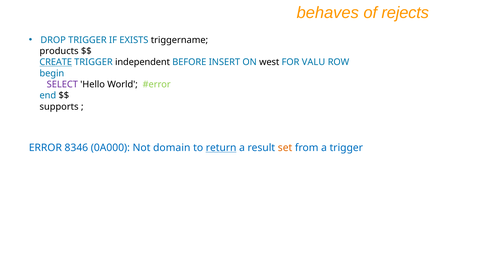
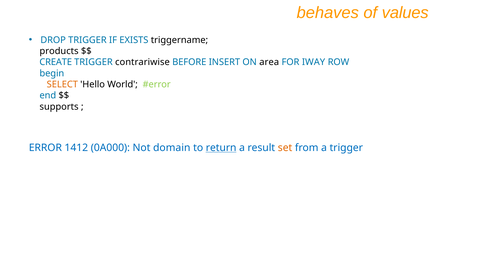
rejects: rejects -> values
CREATE underline: present -> none
independent: independent -> contrariwise
west: west -> area
VALU: VALU -> IWAY
SELECT colour: purple -> orange
8346: 8346 -> 1412
